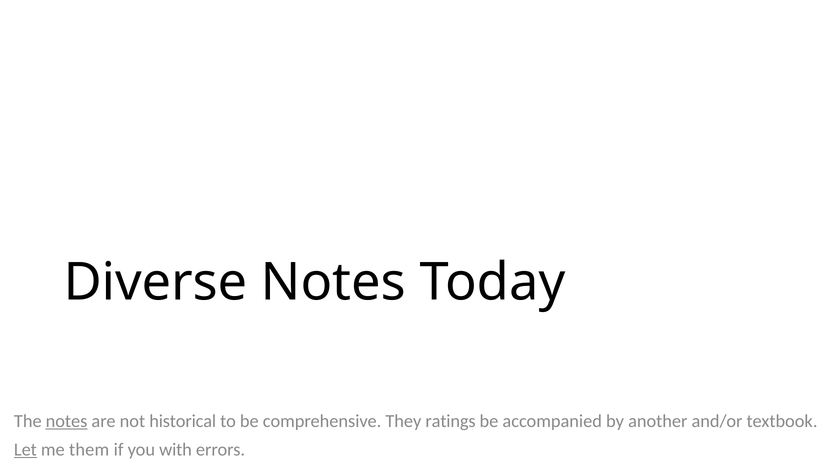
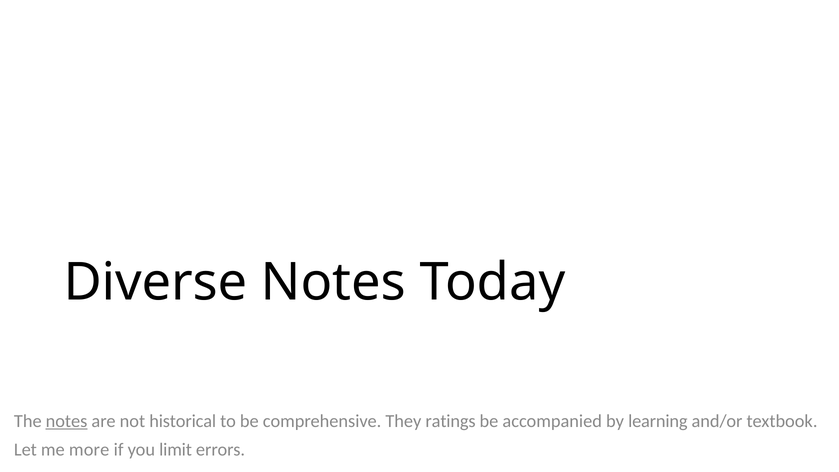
another: another -> learning
Let underline: present -> none
them: them -> more
with: with -> limit
